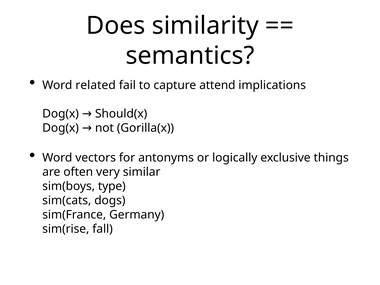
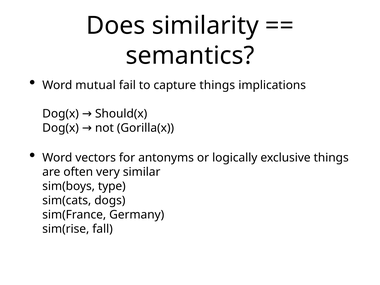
related: related -> mutual
capture attend: attend -> things
